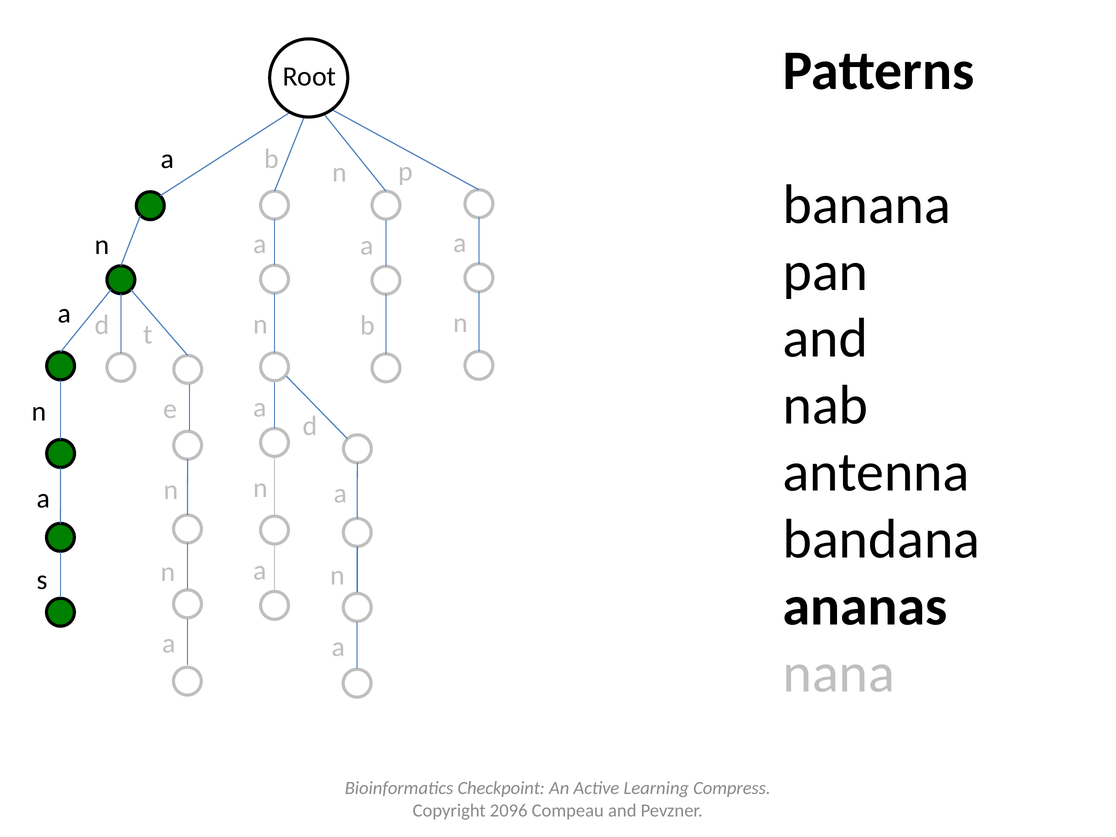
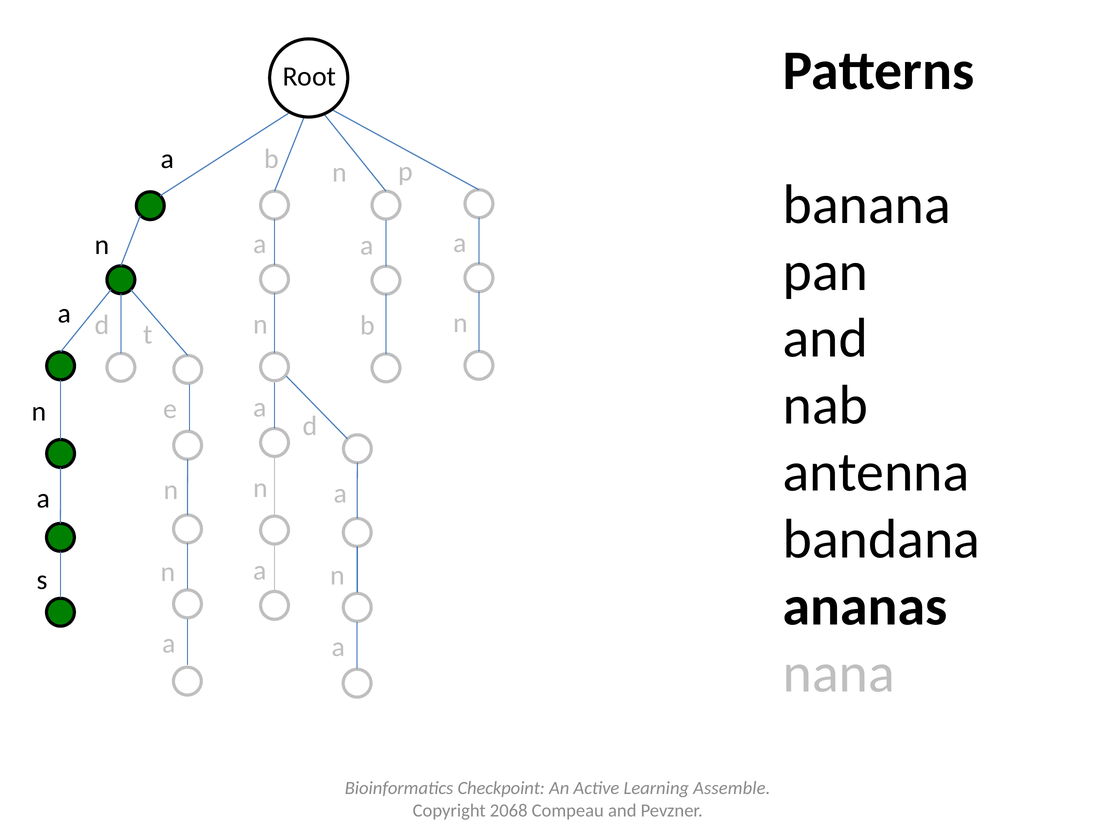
Compress: Compress -> Assemble
2096: 2096 -> 2068
